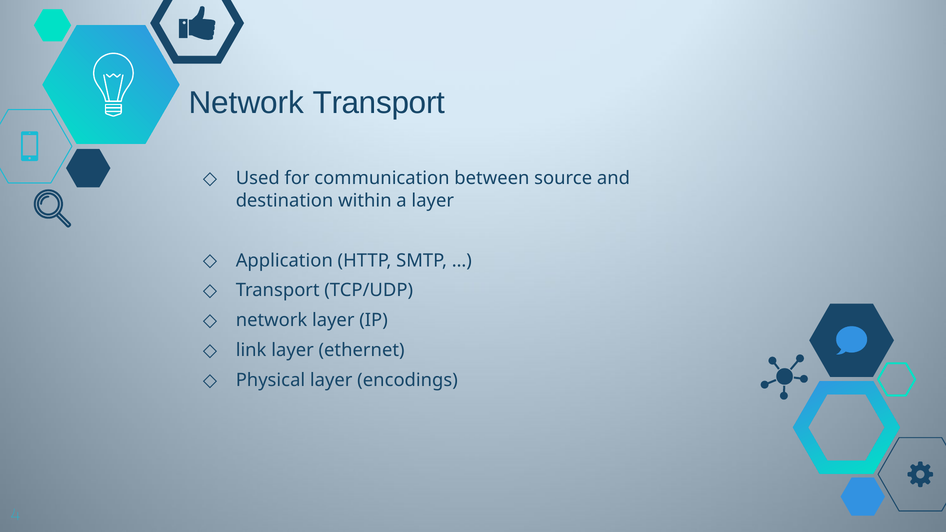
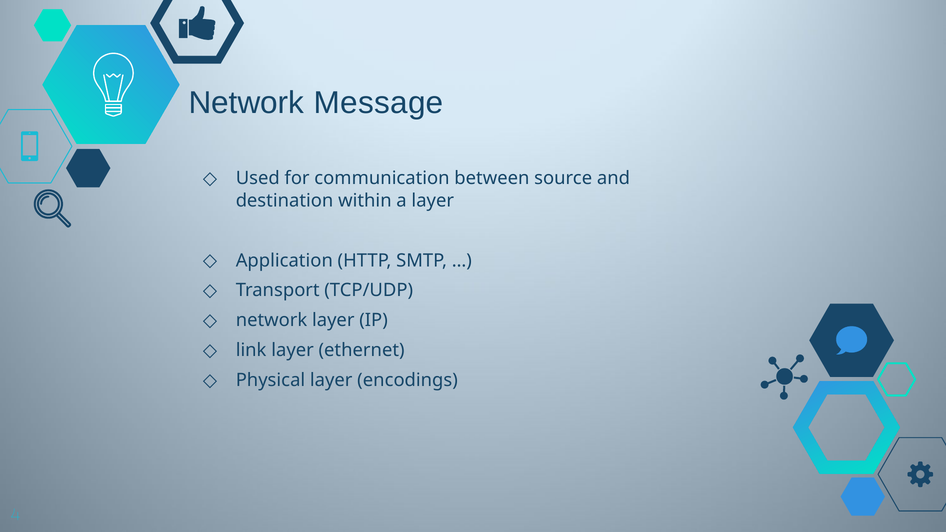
Network Transport: Transport -> Message
